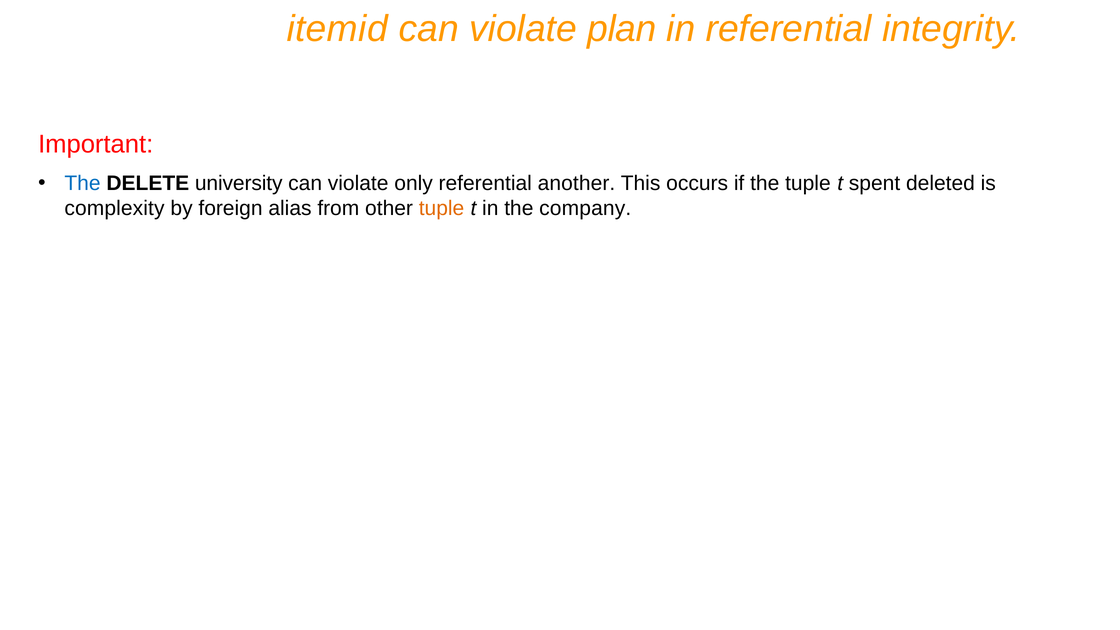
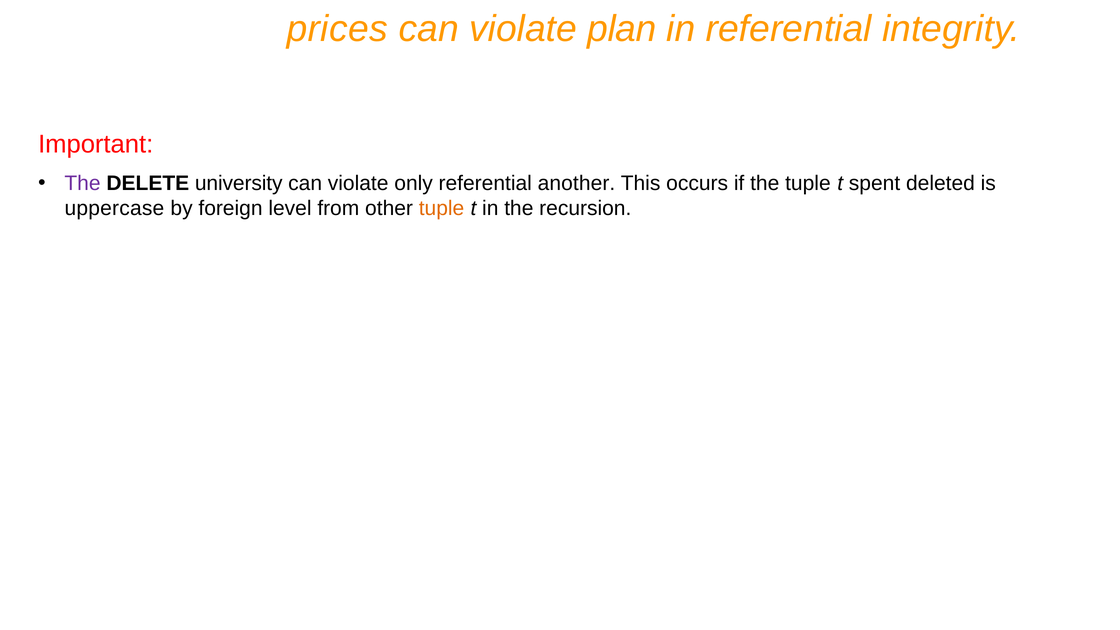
itemid: itemid -> prices
The at (83, 183) colour: blue -> purple
complexity: complexity -> uppercase
alias: alias -> level
company: company -> recursion
